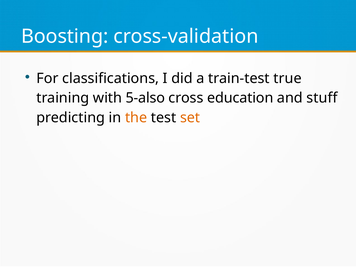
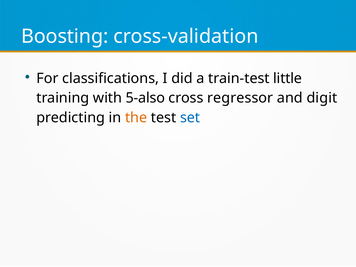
true: true -> little
education: education -> regressor
stuff: stuff -> digit
set colour: orange -> blue
